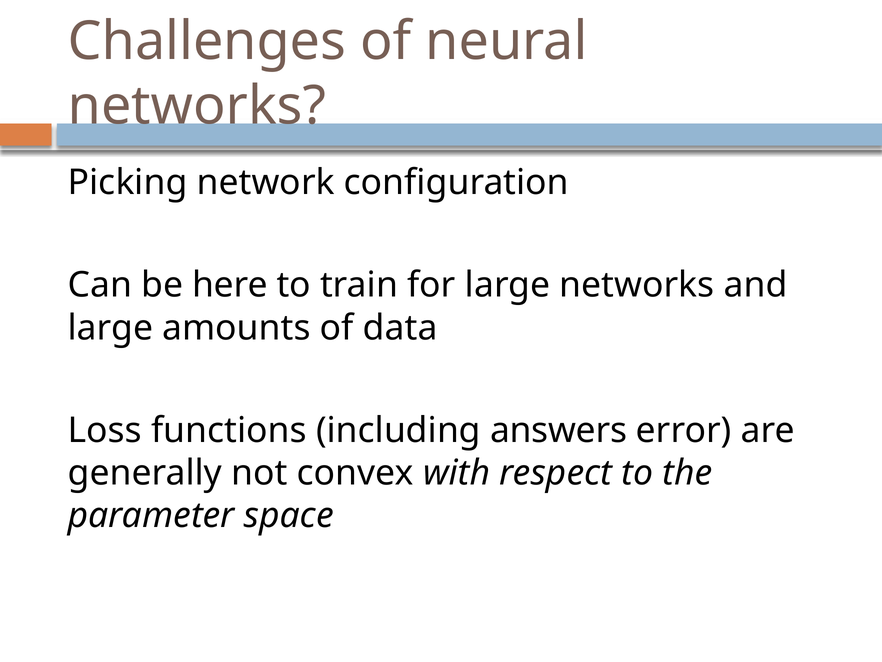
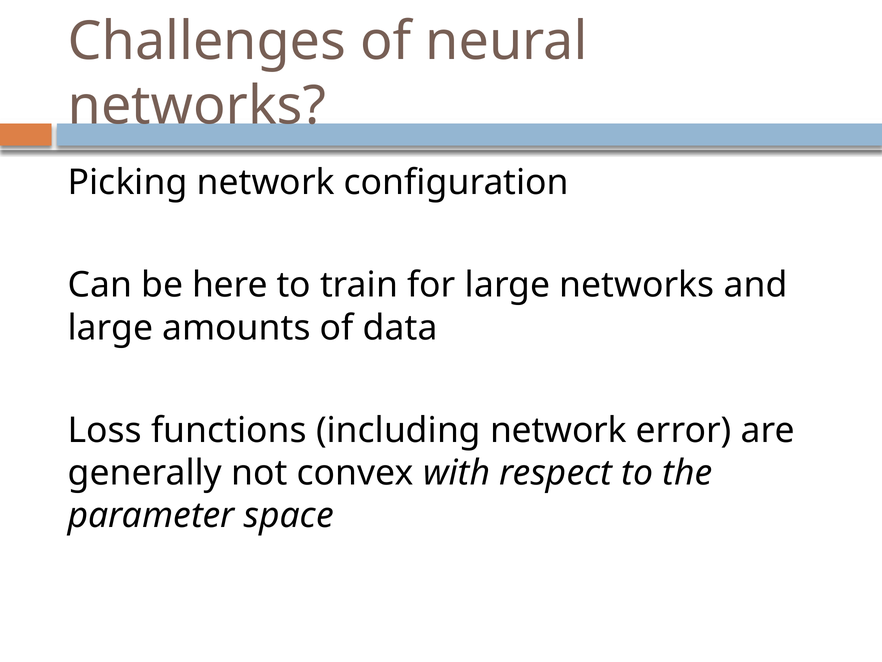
including answers: answers -> network
